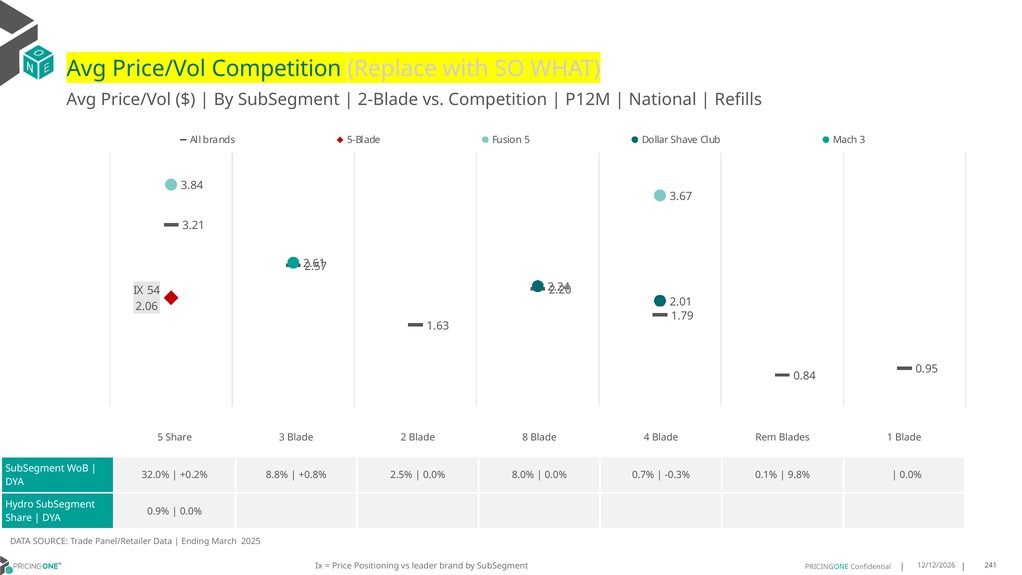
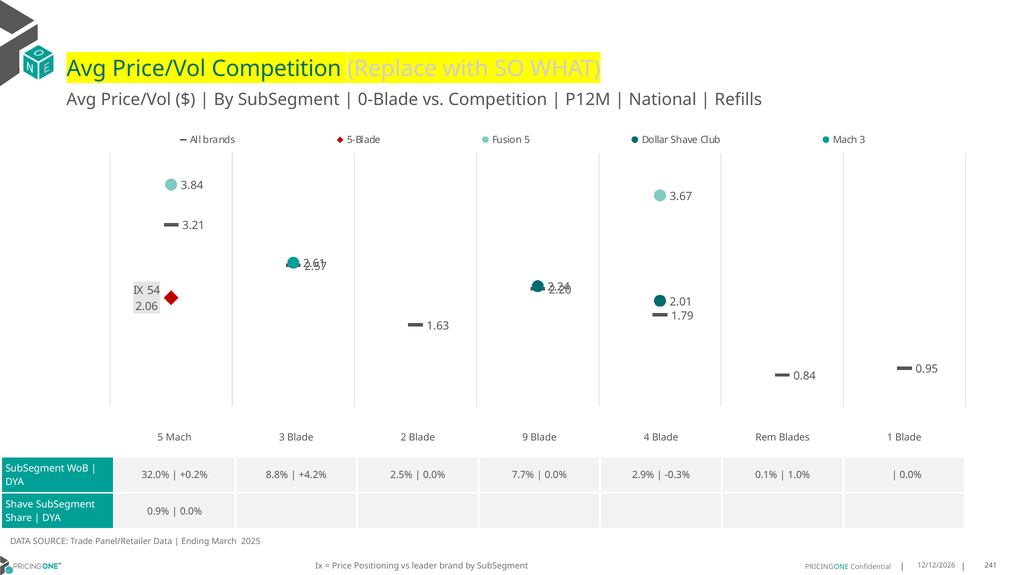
2-Blade: 2-Blade -> 0-Blade
5 Share: Share -> Mach
8: 8 -> 9
+0.8%: +0.8% -> +4.2%
8.0%: 8.0% -> 7.7%
0.7%: 0.7% -> 2.9%
9.8%: 9.8% -> 1.0%
Hydro at (19, 505): Hydro -> Shave
